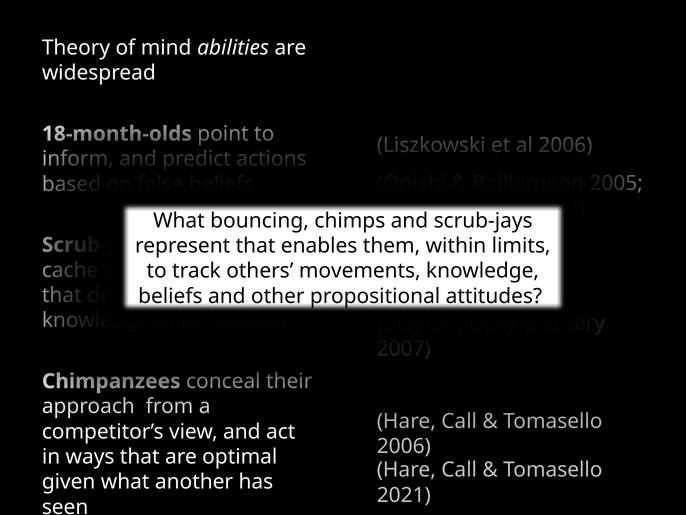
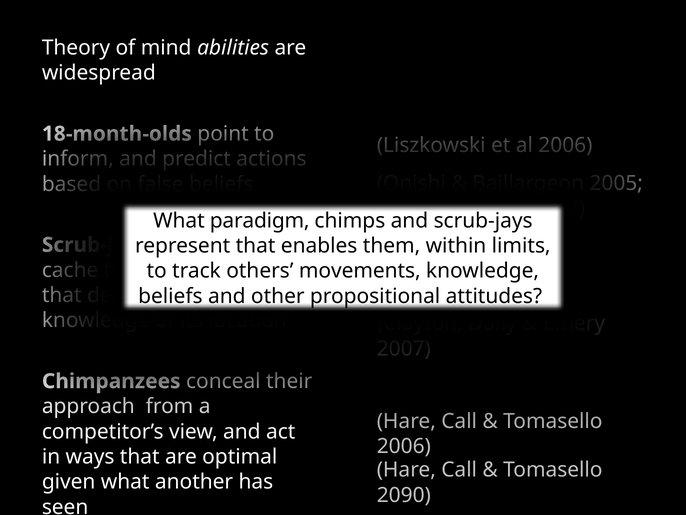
bouncing: bouncing -> paradigm
2021: 2021 -> 2090
